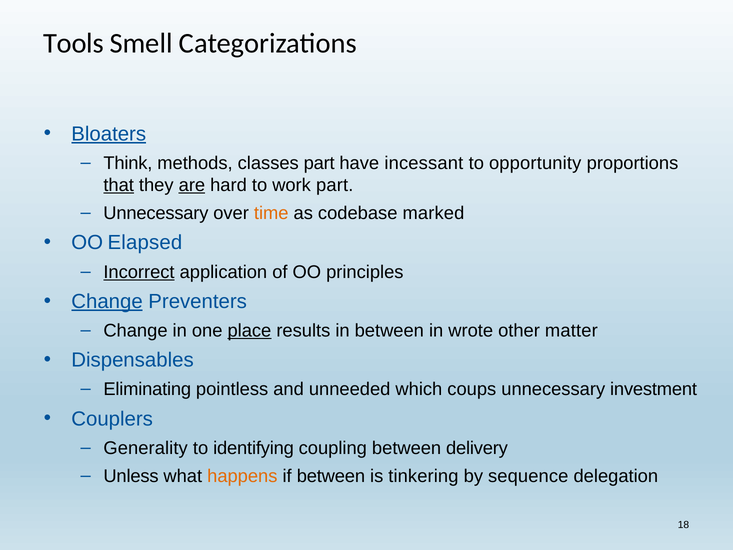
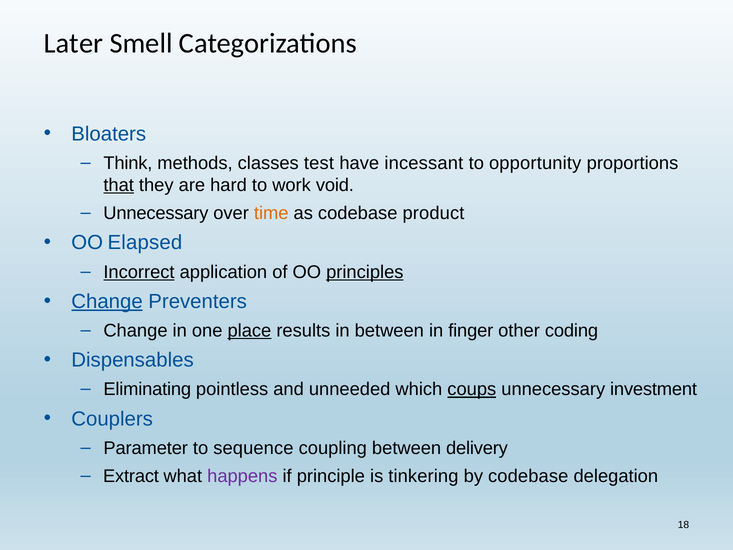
Tools: Tools -> Later
Bloaters underline: present -> none
classes part: part -> test
are underline: present -> none
work part: part -> void
marked: marked -> product
principles underline: none -> present
wrote: wrote -> finger
matter: matter -> coding
coups underline: none -> present
Generality: Generality -> Parameter
identifying: identifying -> sequence
Unless: Unless -> Extract
happens colour: orange -> purple
if between: between -> principle
by sequence: sequence -> codebase
